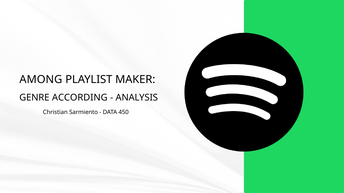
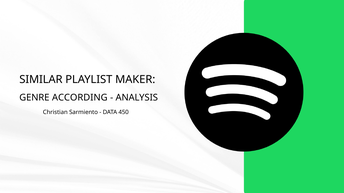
AMONG: AMONG -> SIMILAR
